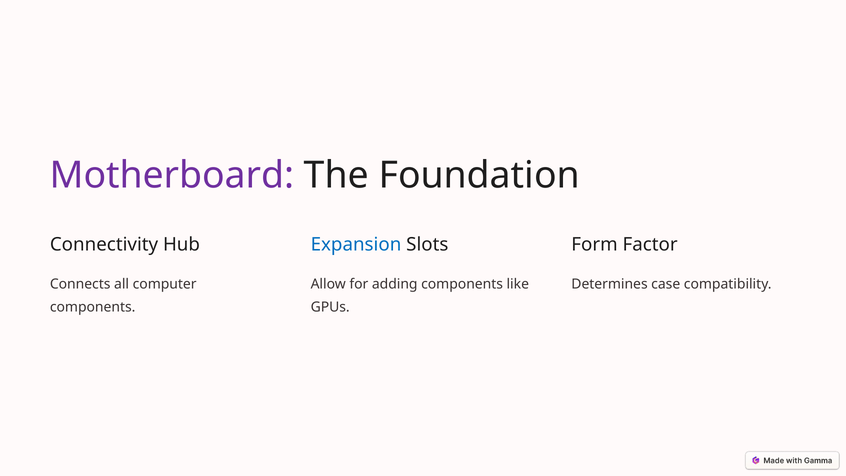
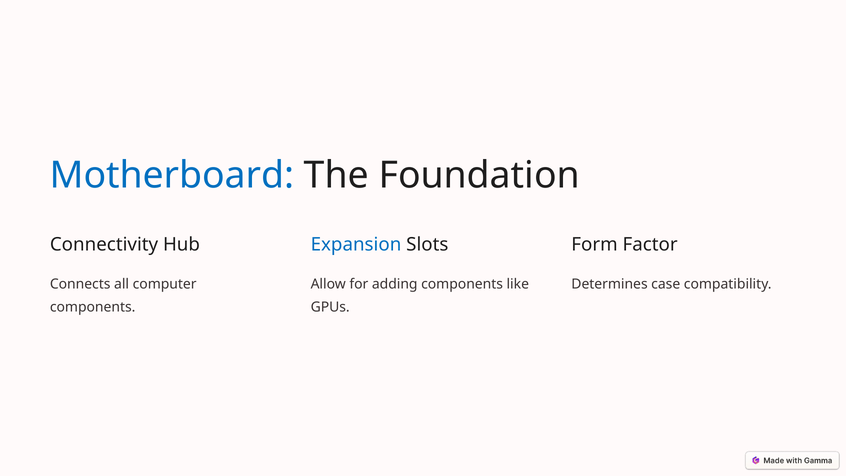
Motherboard colour: purple -> blue
